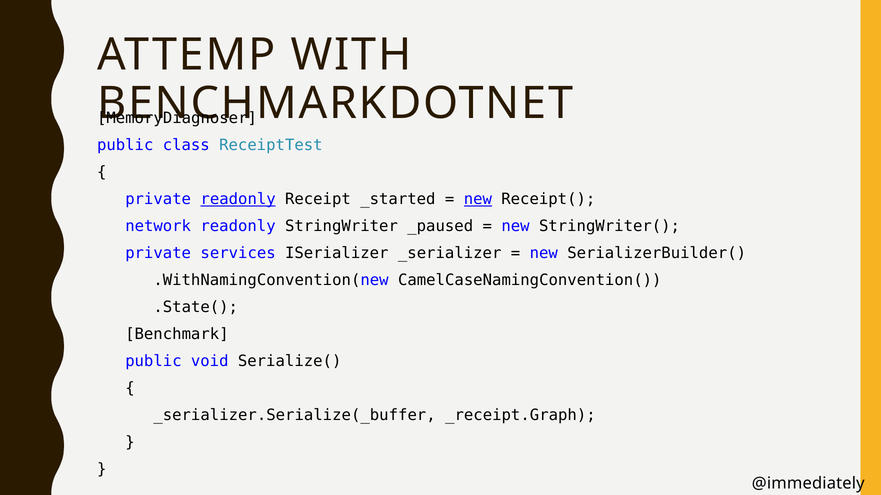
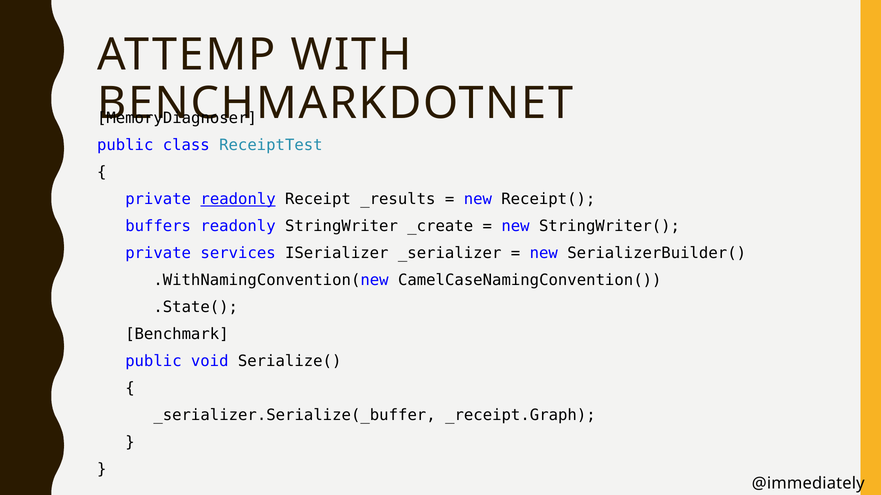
_started: _started -> _results
new at (478, 199) underline: present -> none
network: network -> buffers
_paused: _paused -> _create
